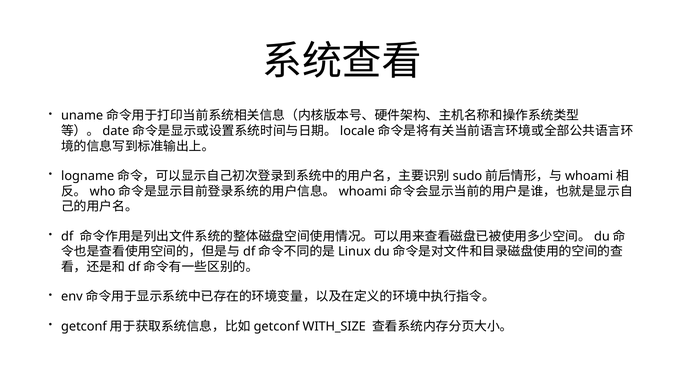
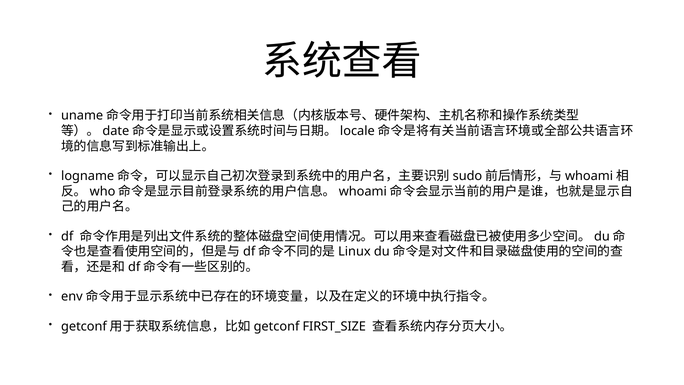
WITH_SIZE: WITH_SIZE -> FIRST_SIZE
